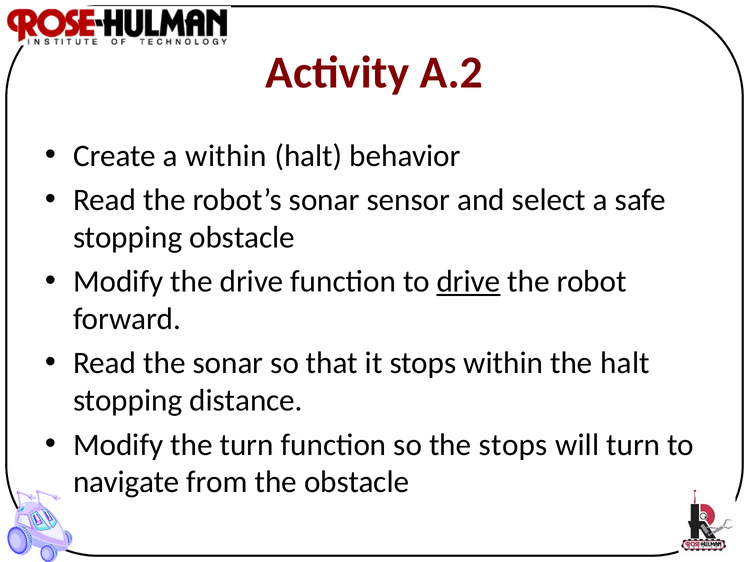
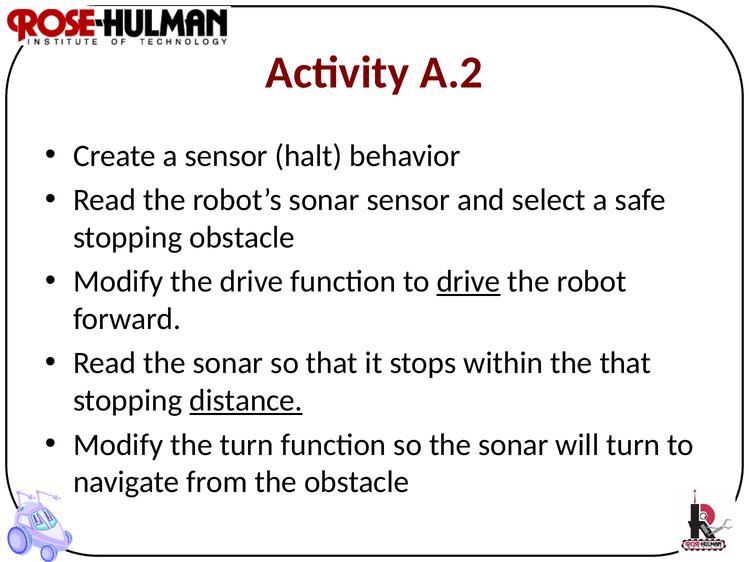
a within: within -> sensor
the halt: halt -> that
distance underline: none -> present
so the stops: stops -> sonar
